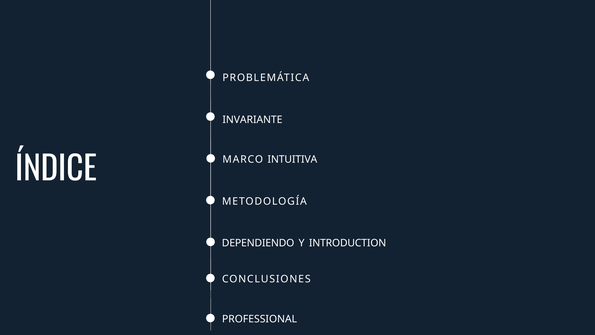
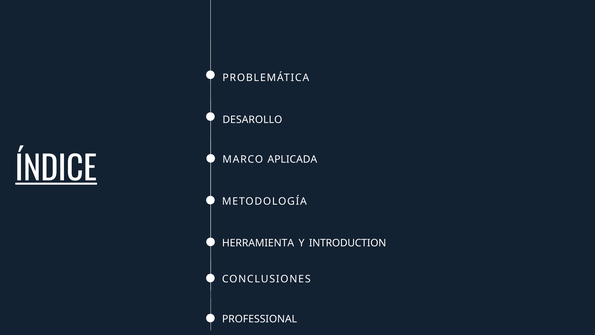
INVARIANTE: INVARIANTE -> DESAROLLO
INTUITIVA: INTUITIVA -> APLICADA
ÍNDICE underline: none -> present
DEPENDIENDO: DEPENDIENDO -> HERRAMIENTA
